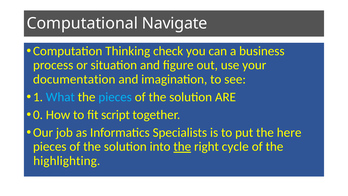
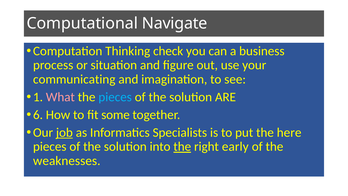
documentation: documentation -> communicating
What colour: light blue -> pink
0: 0 -> 6
script: script -> some
job underline: none -> present
cycle: cycle -> early
highlighting: highlighting -> weaknesses
